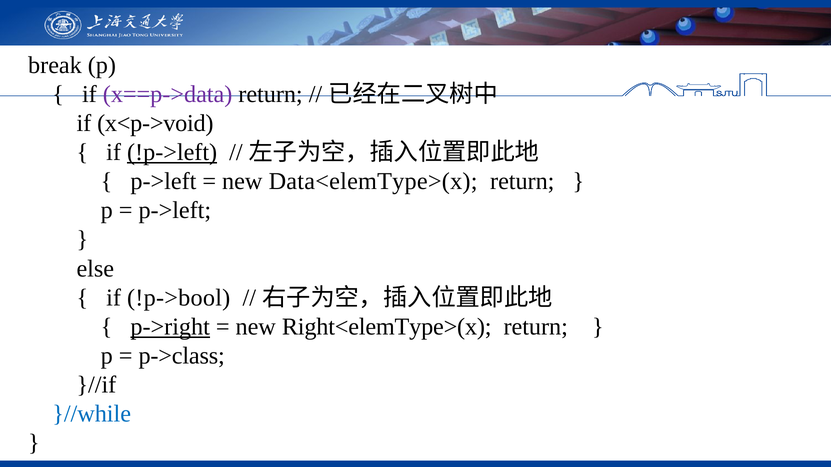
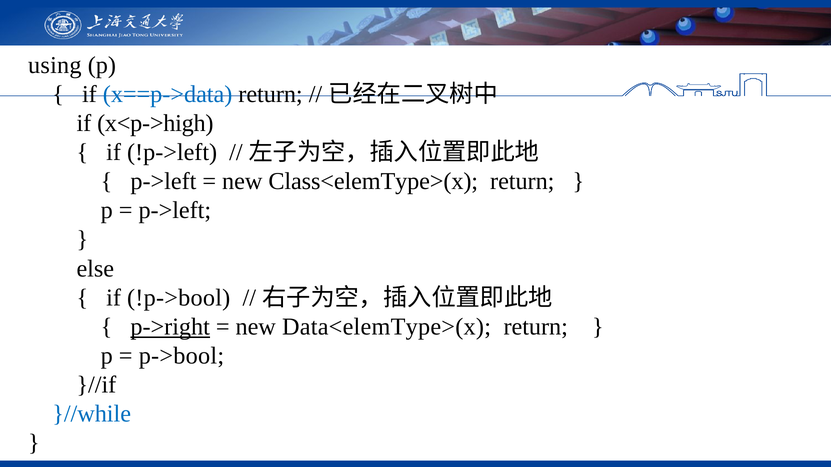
break: break -> using
x==p->data colour: purple -> blue
x<p->void: x<p->void -> x<p->high
!p->left underline: present -> none
Data<elemType>(x: Data<elemType>(x -> Class<elemType>(x
Right<elemType>(x: Right<elemType>(x -> Data<elemType>(x
p->class: p->class -> p->bool
